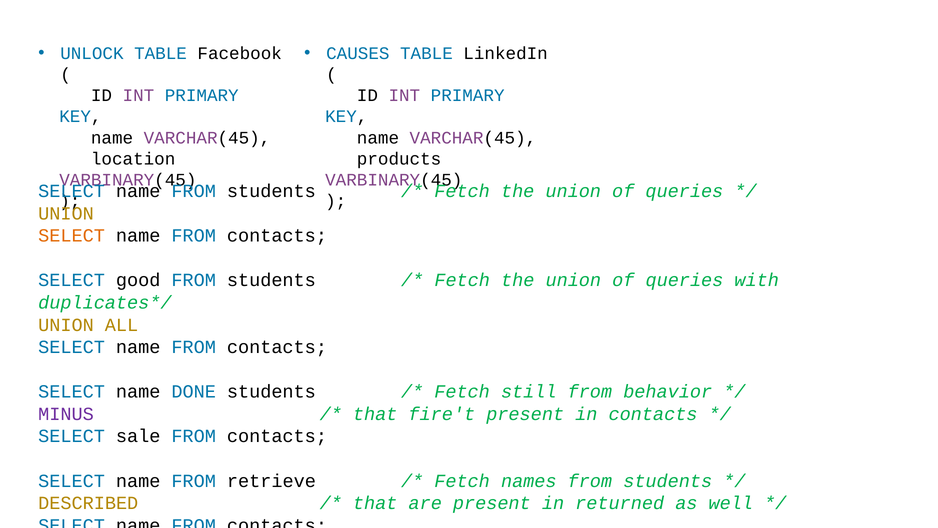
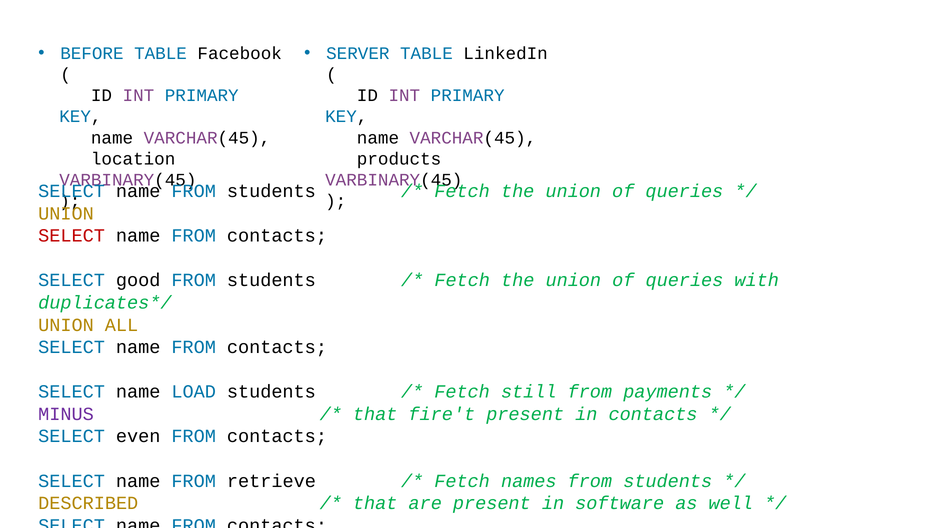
UNLOCK: UNLOCK -> BEFORE
CAUSES: CAUSES -> SERVER
SELECT at (72, 236) colour: orange -> red
DONE: DONE -> LOAD
behavior: behavior -> payments
sale: sale -> even
returned: returned -> software
